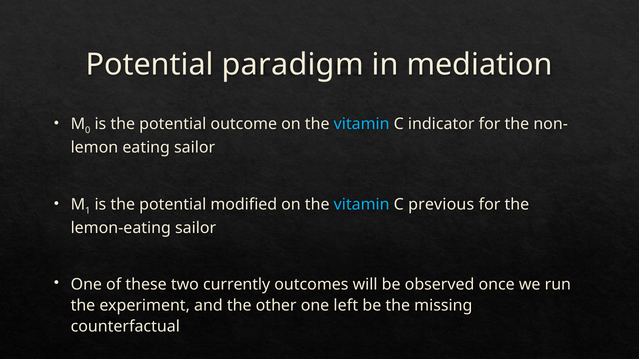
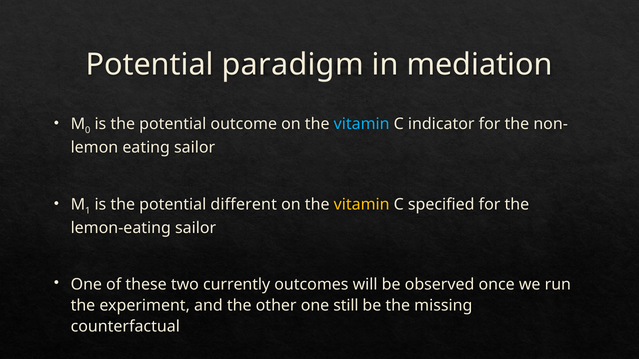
modified: modified -> different
vitamin at (362, 205) colour: light blue -> yellow
previous: previous -> specified
left: left -> still
